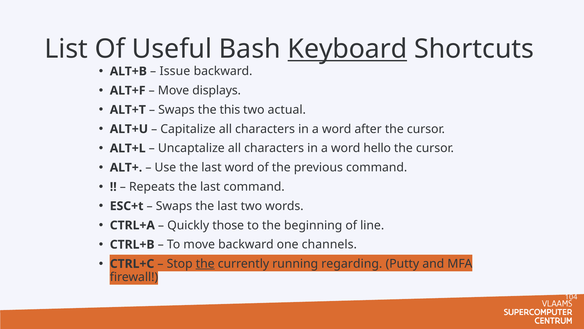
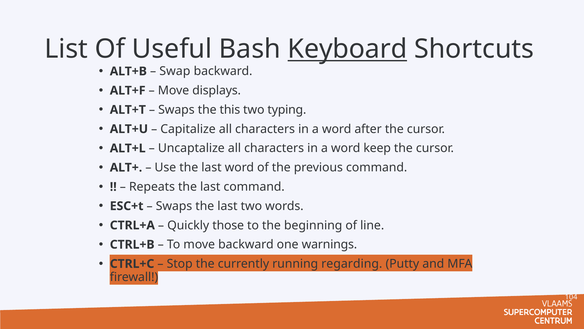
Issue: Issue -> Swap
actual: actual -> typing
hello: hello -> keep
channels: channels -> warnings
the at (205, 263) underline: present -> none
